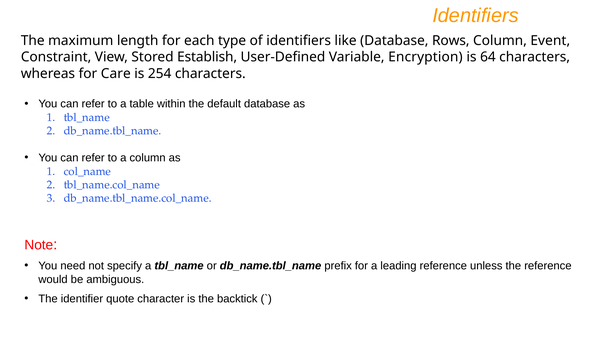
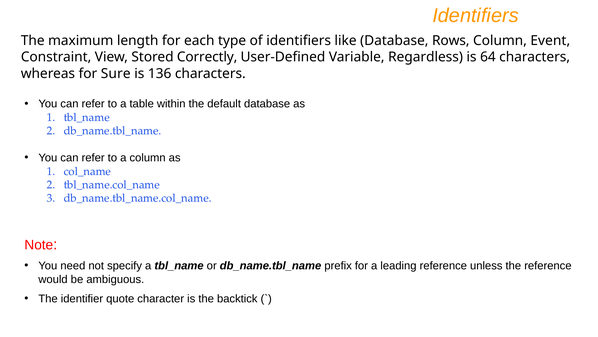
Establish: Establish -> Correctly
Encryption: Encryption -> Regardless
Care: Care -> Sure
254: 254 -> 136
